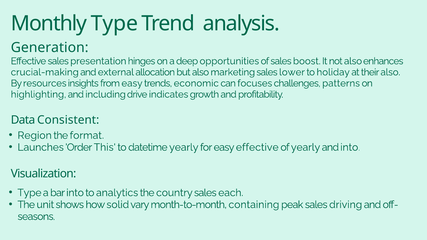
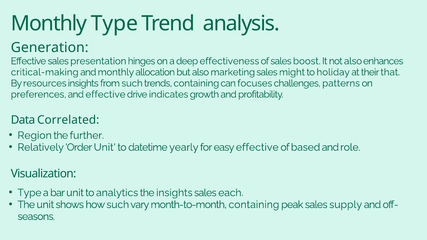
opportunities: opportunities -> effectiveness
crucial-making: crucial-making -> critical-making
and external: external -> monthly
lower: lower -> might
their also: also -> that
from easy: easy -> such
trends economic: economic -> containing
highlighting: highlighting -> preferences
and including: including -> effective
Consistent: Consistent -> Correlated
format: format -> further
Launches: Launches -> Relatively
Order This: This -> Unit
of yearly: yearly -> based
and into: into -> role
bar into: into -> unit
the country: country -> insights
how solid: solid -> such
driving: driving -> supply
